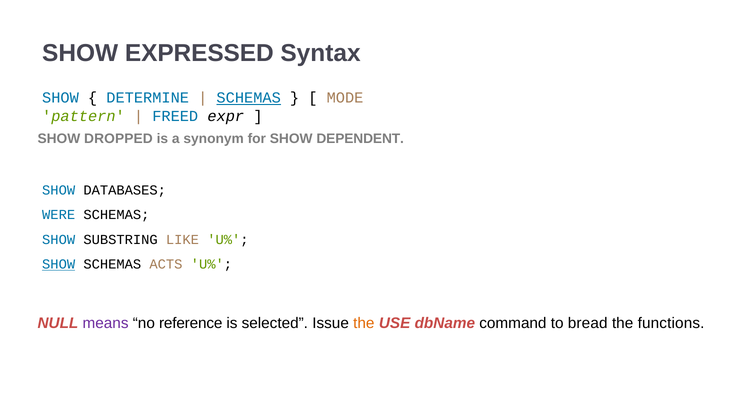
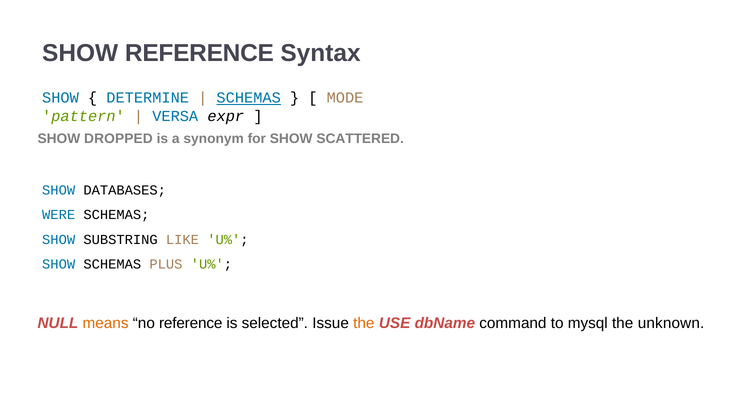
SHOW EXPRESSED: EXPRESSED -> REFERENCE
FREED: FREED -> VERSA
DEPENDENT: DEPENDENT -> SCATTERED
SHOW at (59, 264) underline: present -> none
ACTS: ACTS -> PLUS
means colour: purple -> orange
bread: bread -> mysql
functions: functions -> unknown
